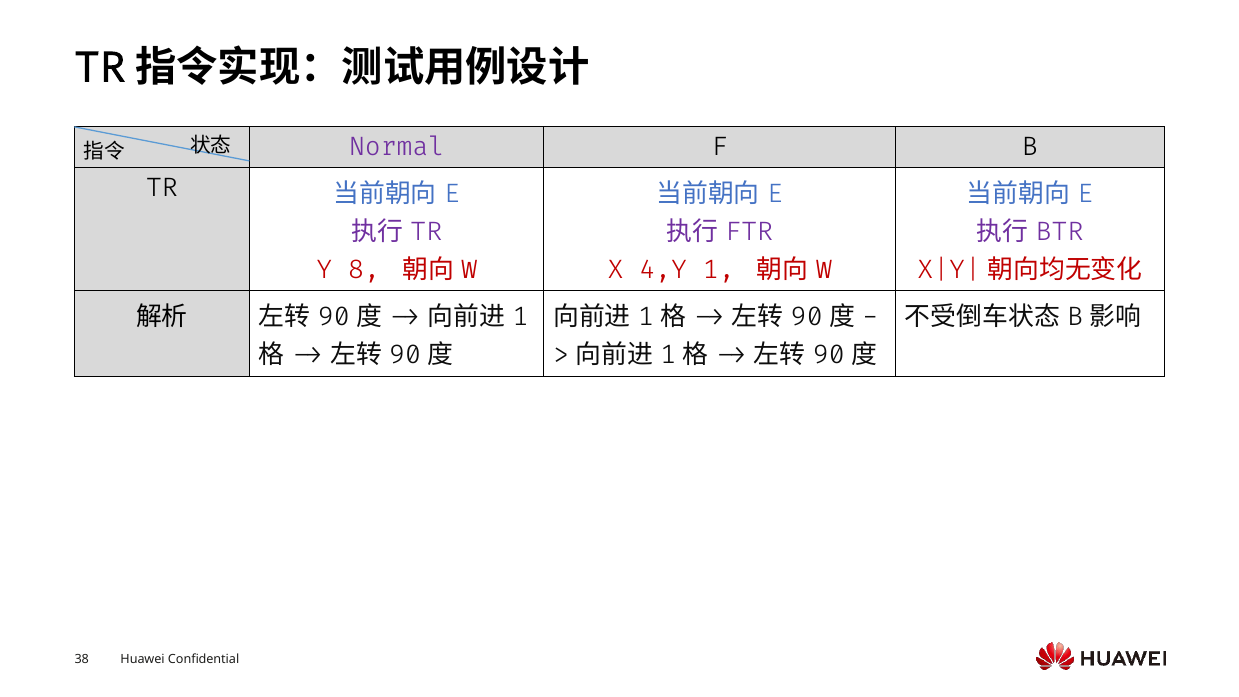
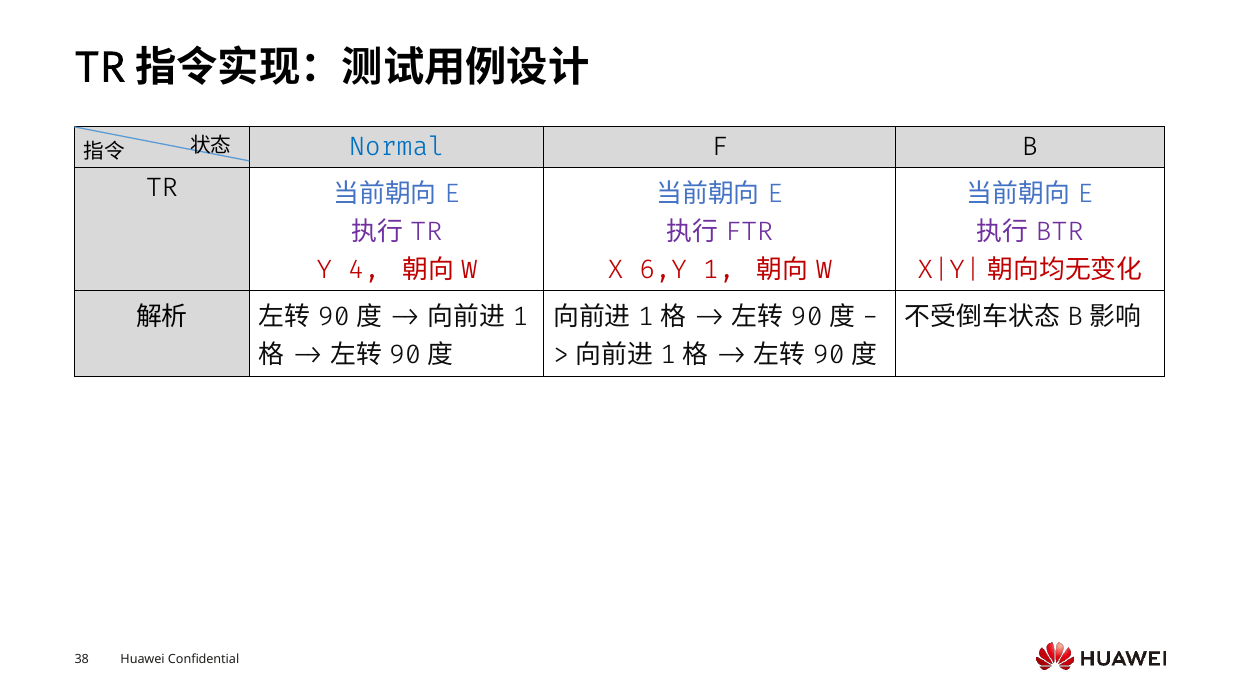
Normal colour: purple -> blue
Y+8: Y+8 -> Y+4
X+4,Y+1: X+4,Y+1 -> X+6,Y+1
